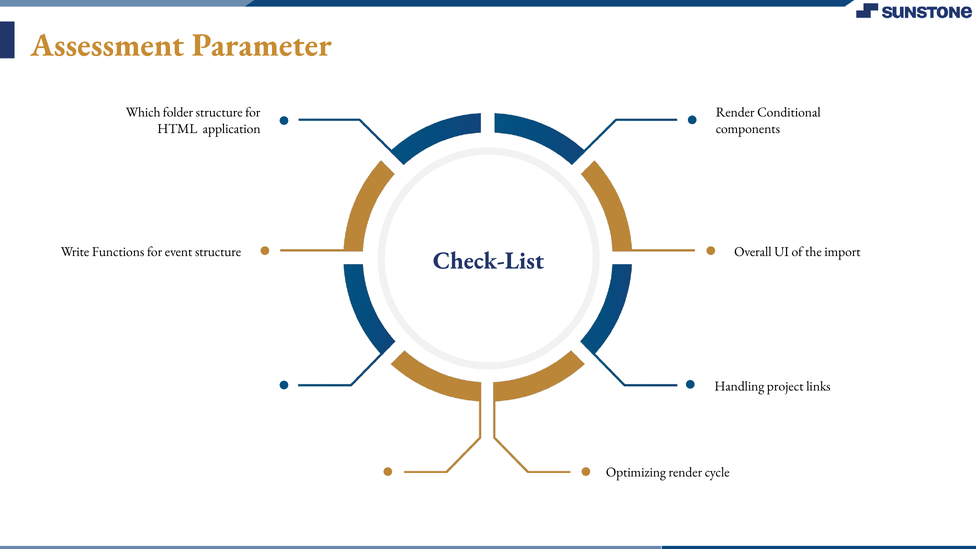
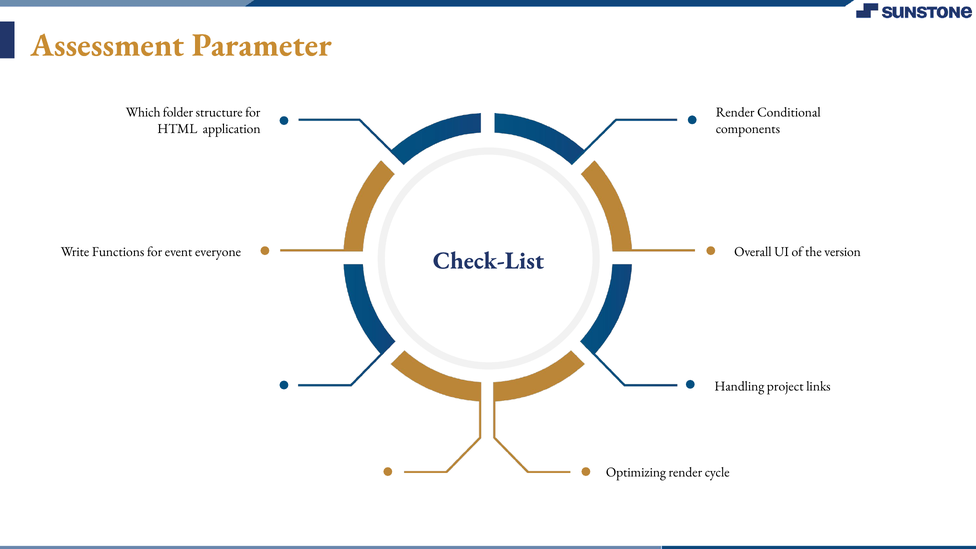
event structure: structure -> everyone
import: import -> version
